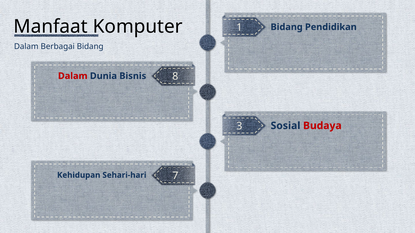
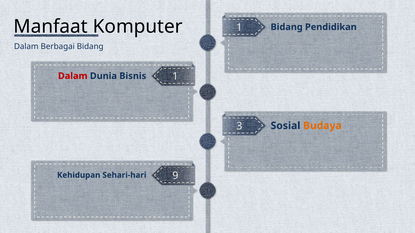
Bisnis 8: 8 -> 1
Budaya colour: red -> orange
7: 7 -> 9
